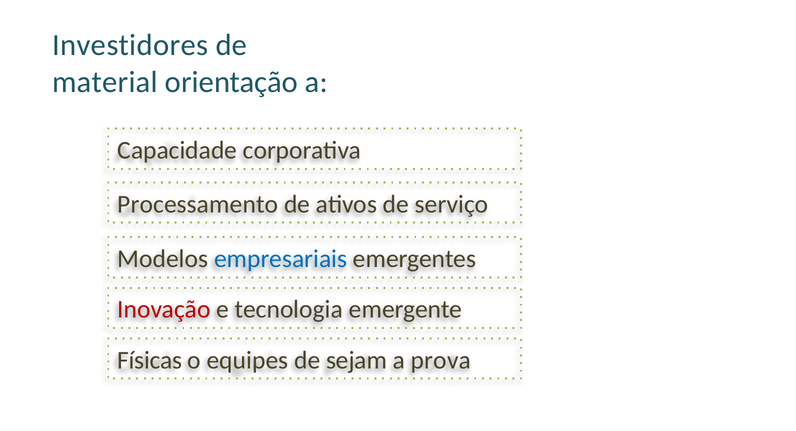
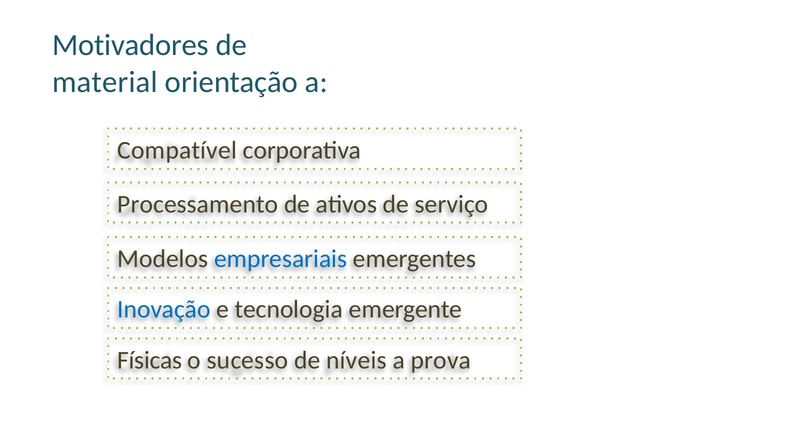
Investidores: Investidores -> Motivadores
Capacidade: Capacidade -> Compatível
Inovação colour: red -> blue
equipes: equipes -> sucesso
sejam: sejam -> níveis
